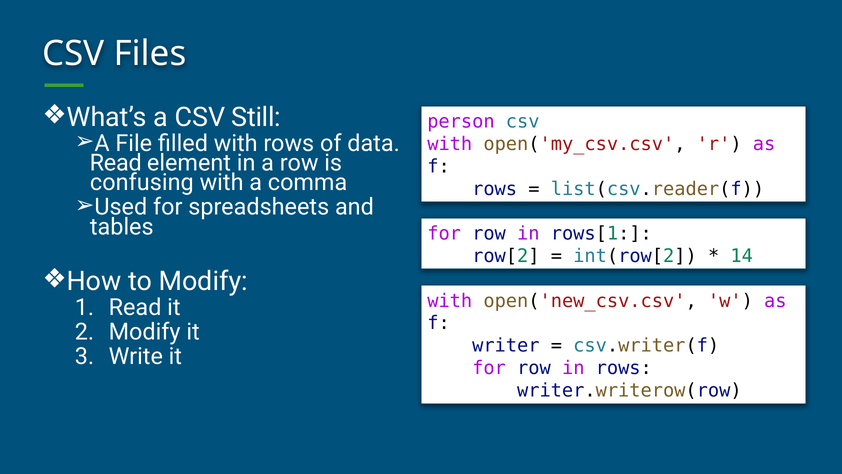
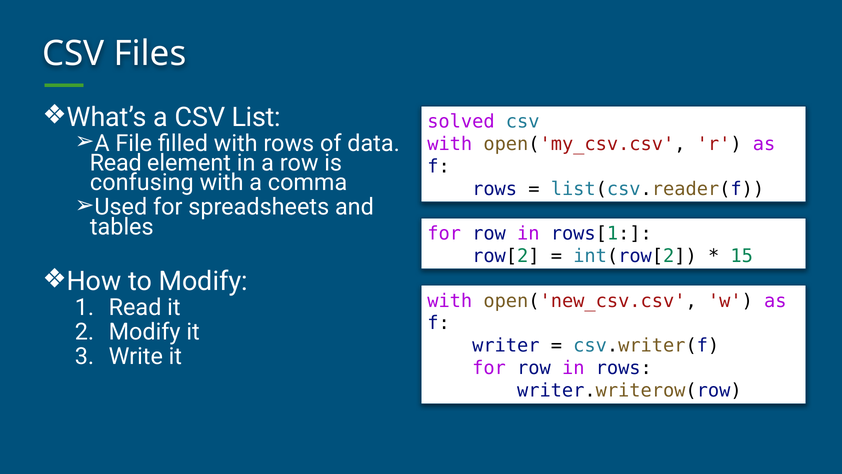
Still: Still -> List
person: person -> solved
14: 14 -> 15
